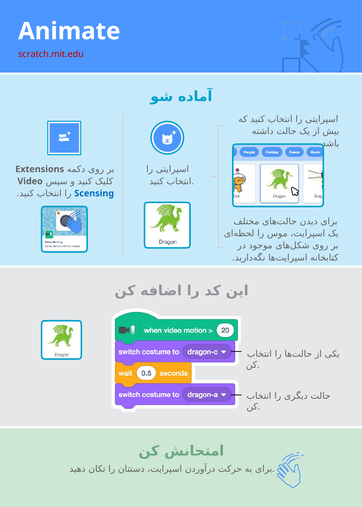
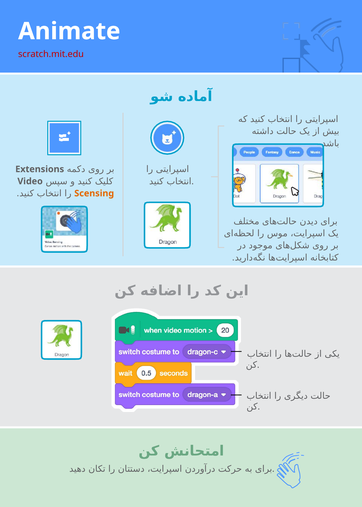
Scensing colour: blue -> orange
